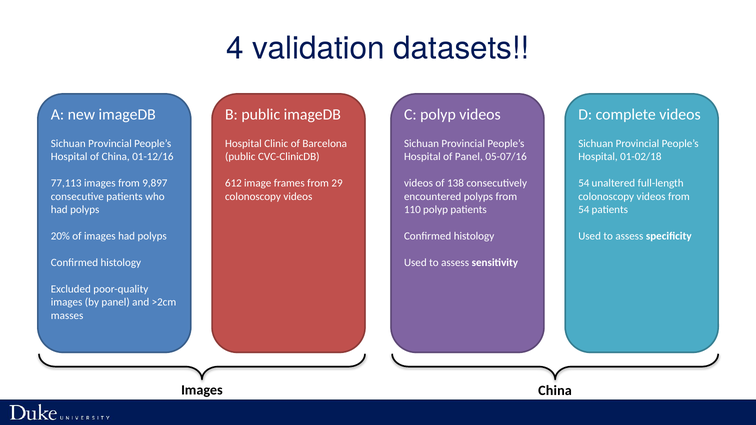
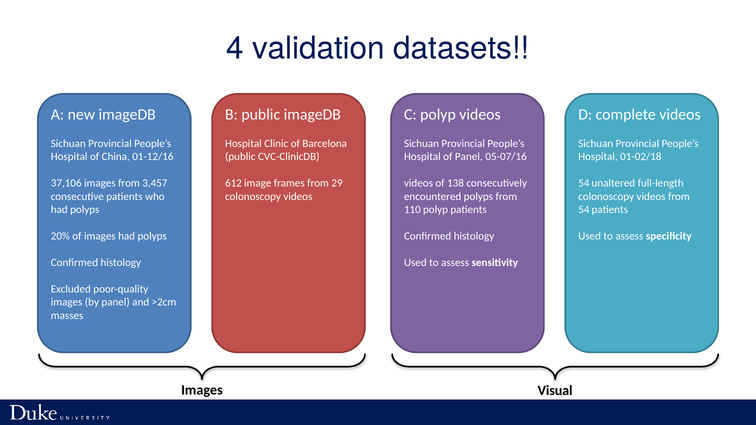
77,113: 77,113 -> 37,106
9,897: 9,897 -> 3,457
Images China: China -> Visual
